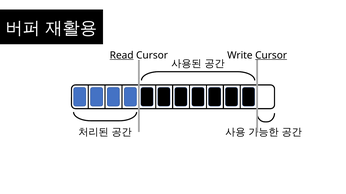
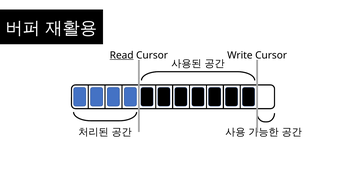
Cursor at (271, 55) underline: present -> none
